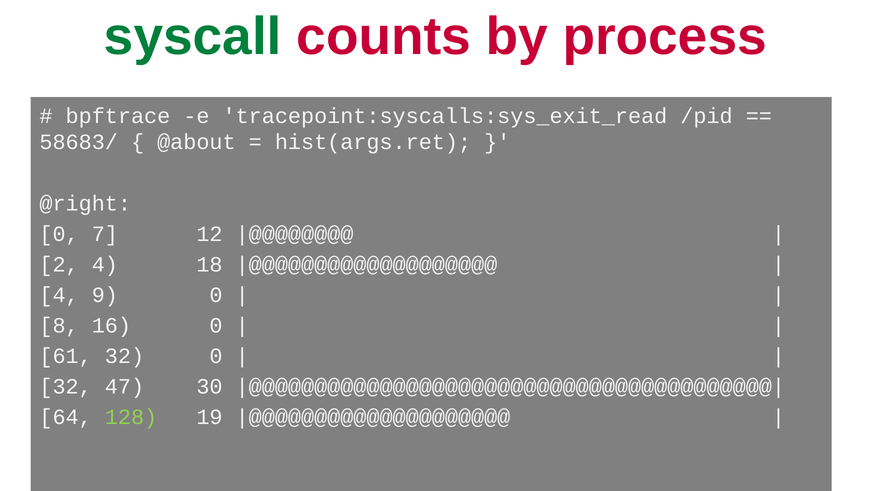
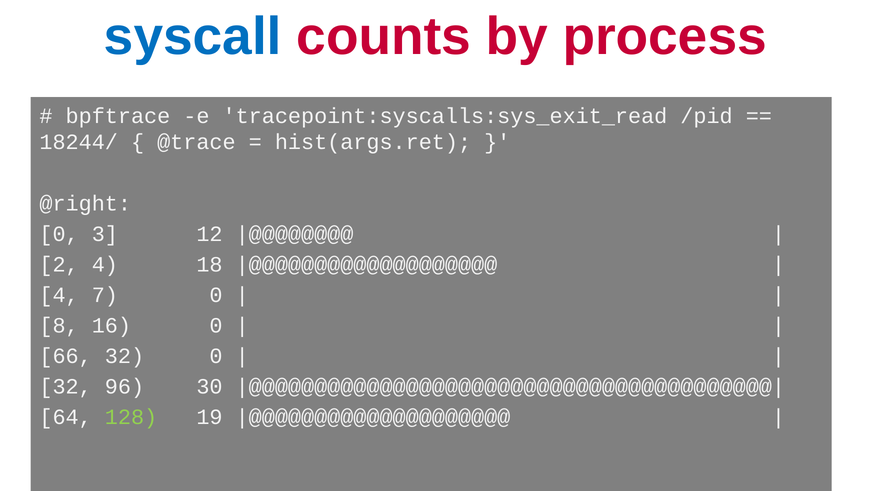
syscall colour: green -> blue
58683/: 58683/ -> 18244/
@about: @about -> @trace
7: 7 -> 3
9: 9 -> 7
61: 61 -> 66
47: 47 -> 96
